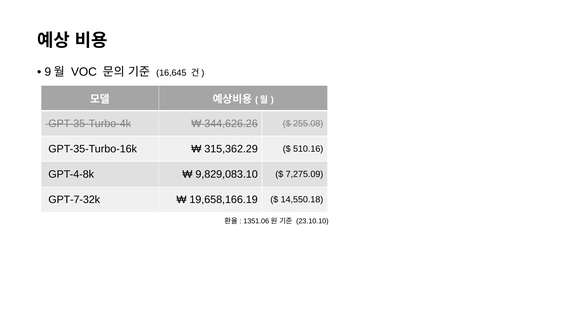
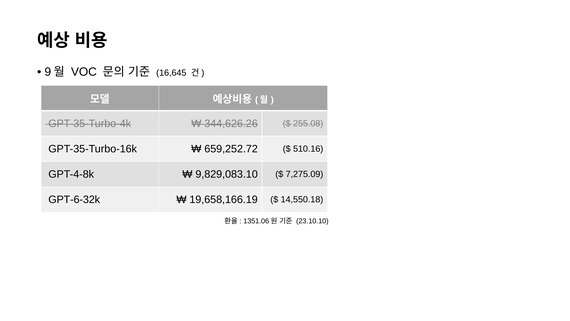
315,362.29: 315,362.29 -> 659,252.72
GPT-7-32k: GPT-7-32k -> GPT-6-32k
